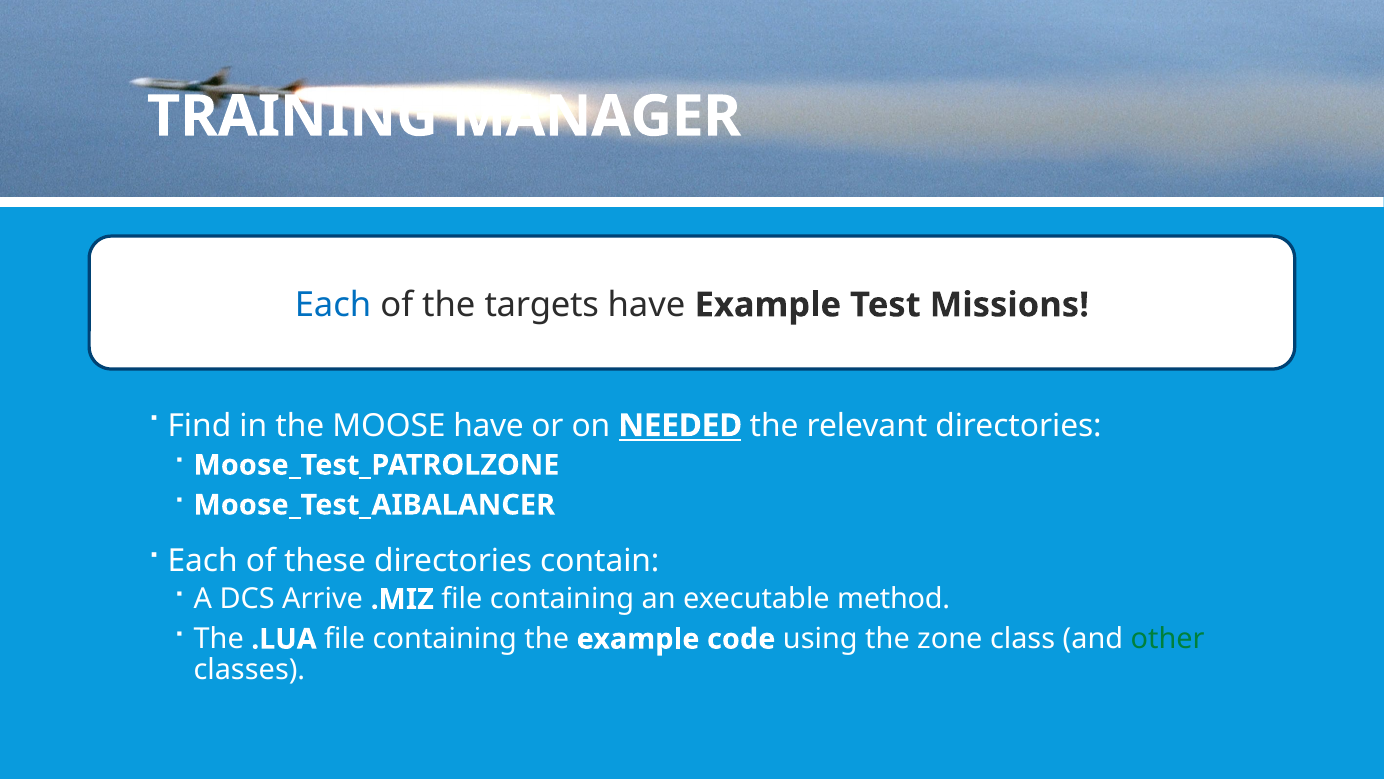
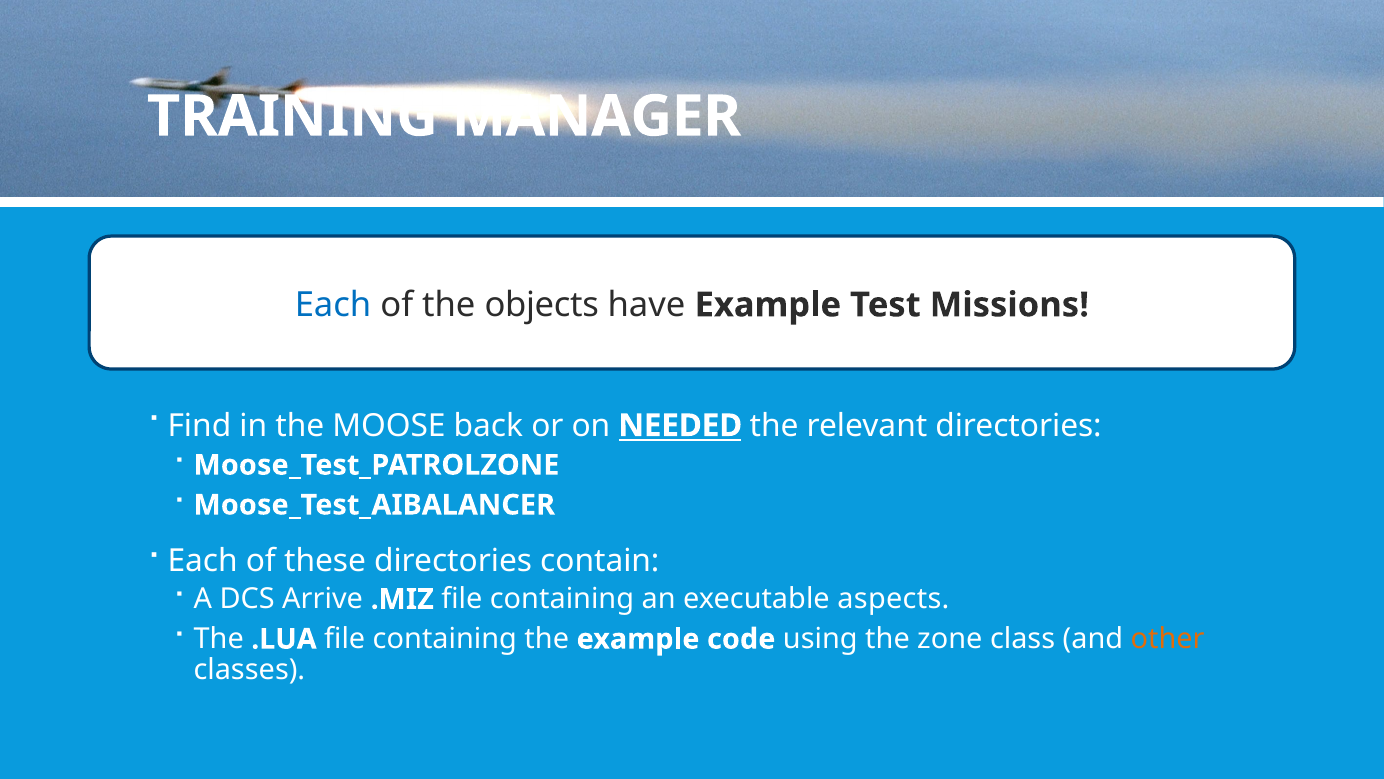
targets: targets -> objects
MOOSE have: have -> back
method: method -> aspects
other colour: green -> orange
